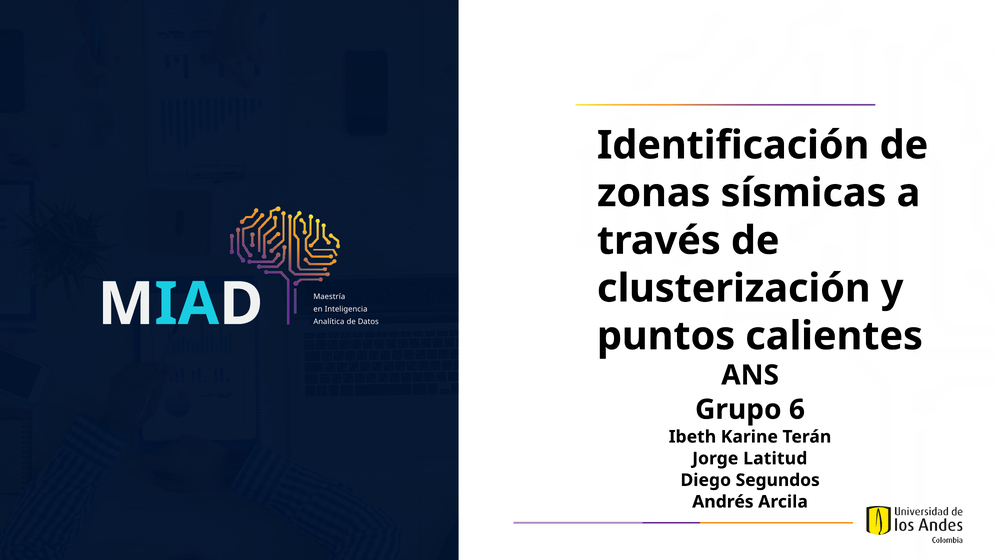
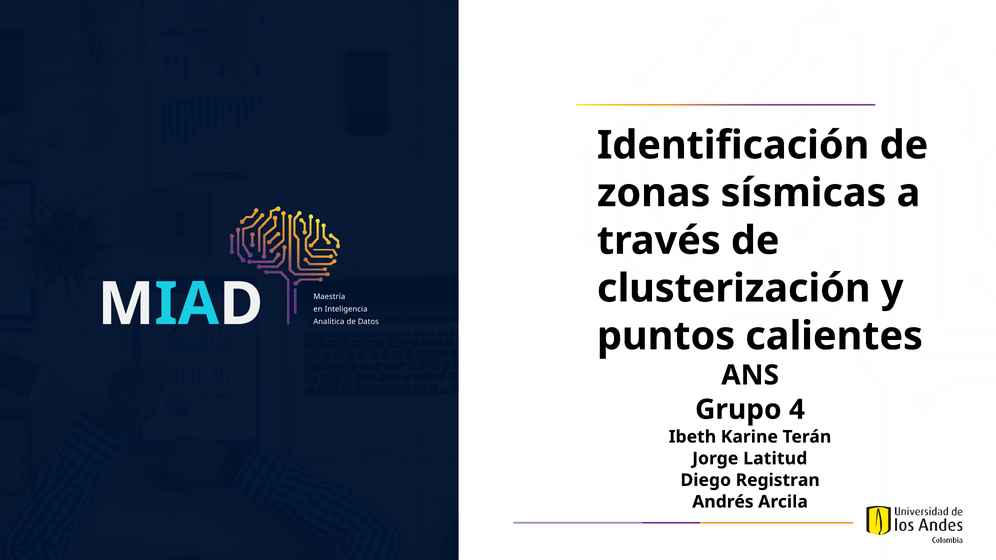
6: 6 -> 4
Segundos: Segundos -> Registran
